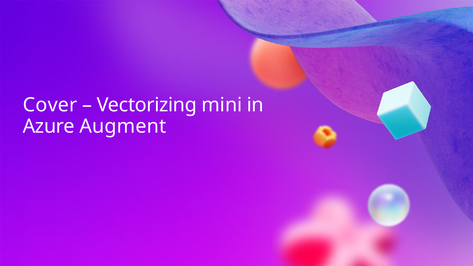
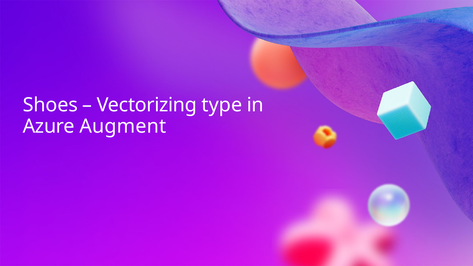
Cover: Cover -> Shoes
mini: mini -> type
